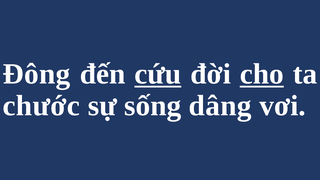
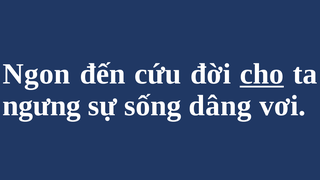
Ðông: Ðông -> Ngon
cứu underline: present -> none
chước: chước -> ngưng
